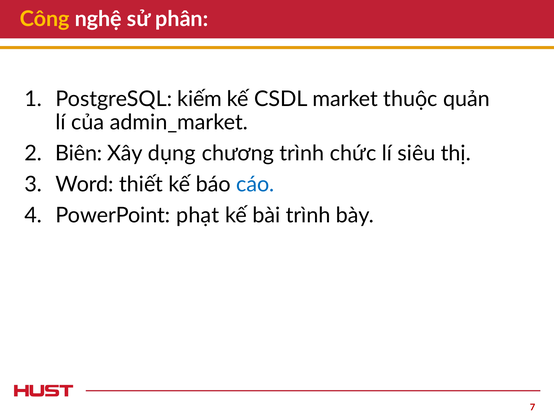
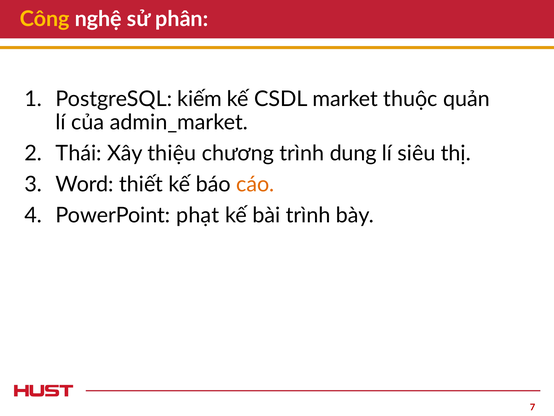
Biên: Biên -> Thái
dụng: dụng -> thiệu
chức: chức -> dung
cáo colour: blue -> orange
